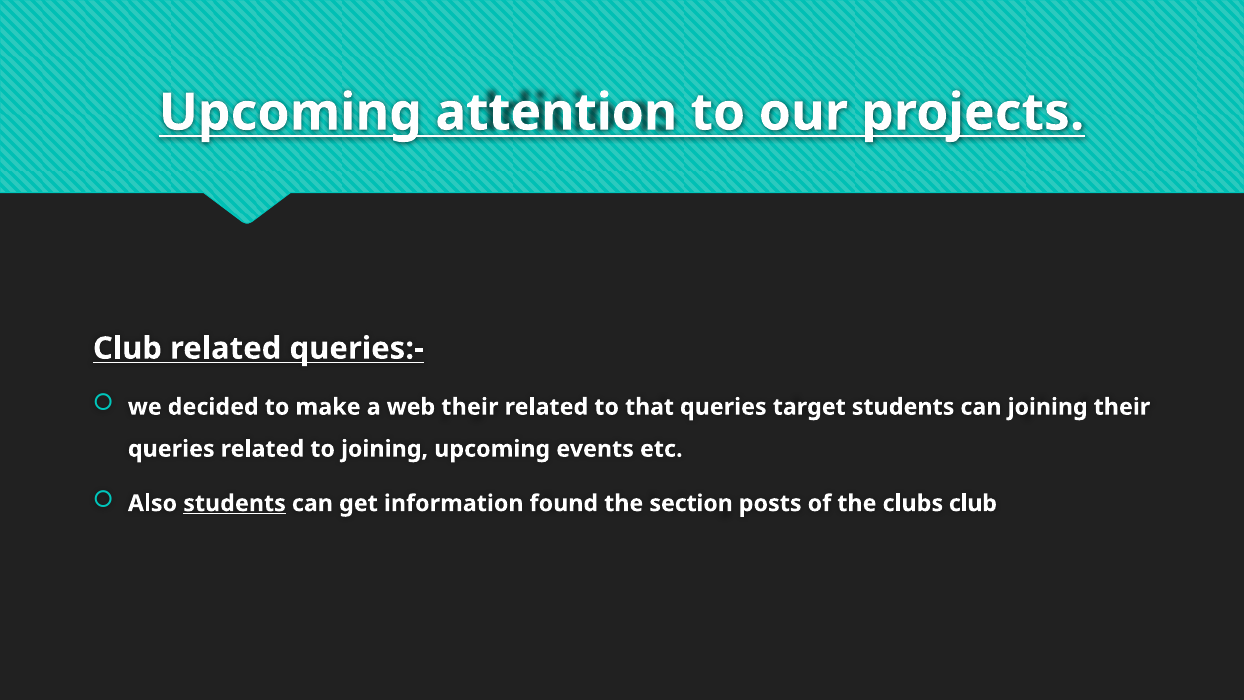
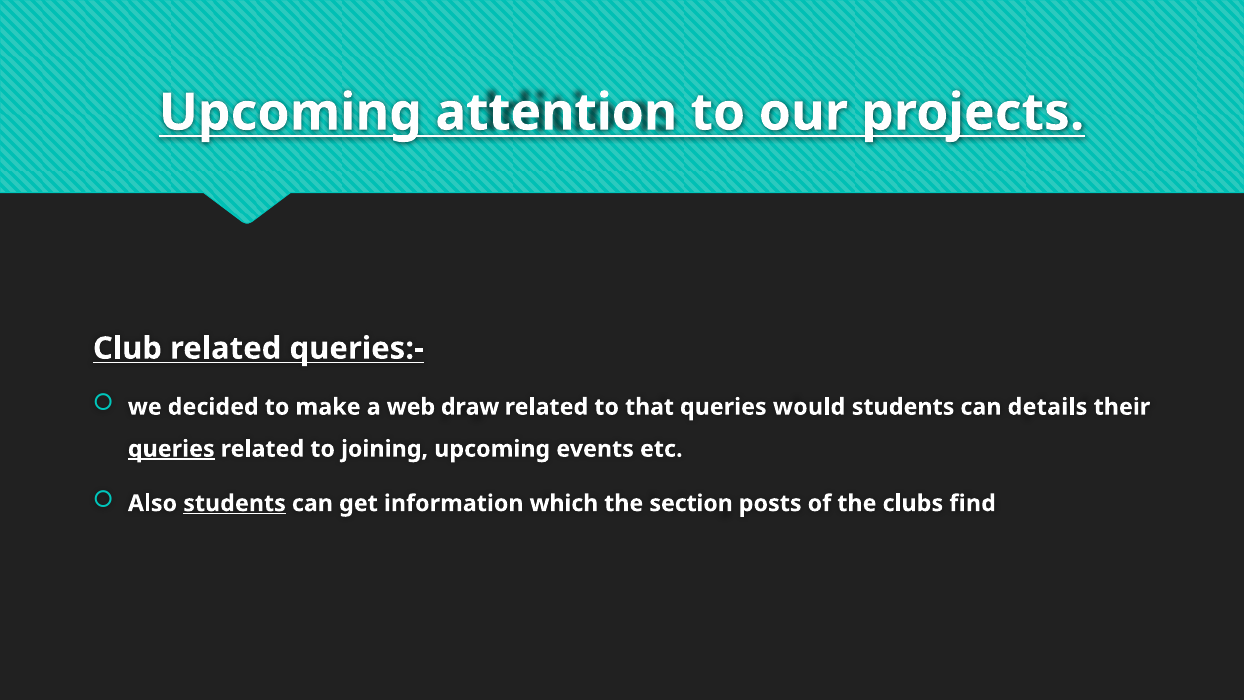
web their: their -> draw
target: target -> would
can joining: joining -> details
queries at (171, 449) underline: none -> present
found: found -> which
clubs club: club -> find
